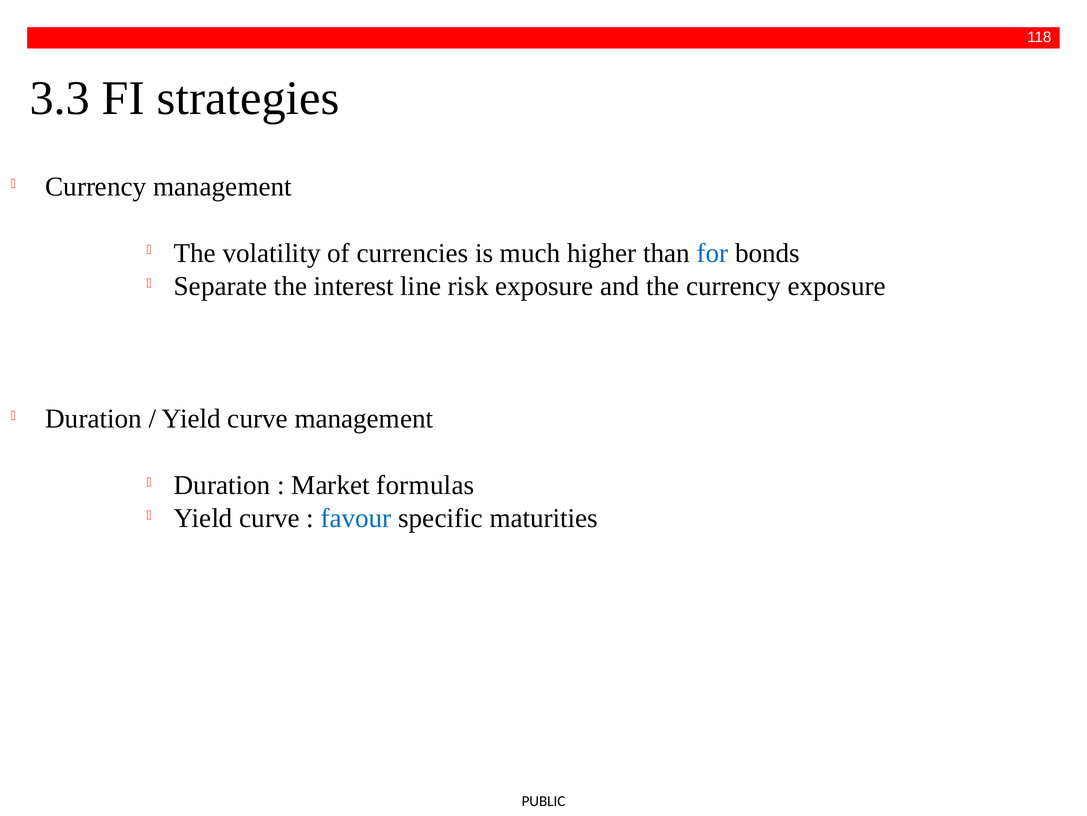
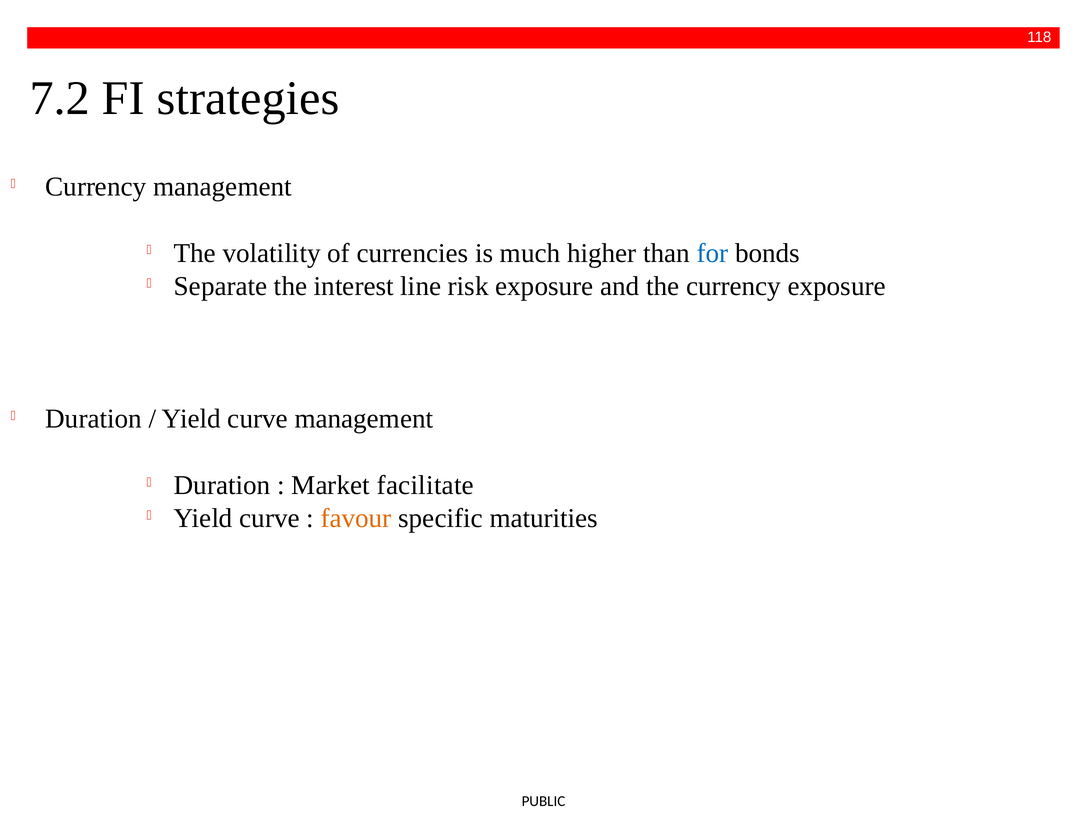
3.3: 3.3 -> 7.2
formulas: formulas -> facilitate
favour colour: blue -> orange
